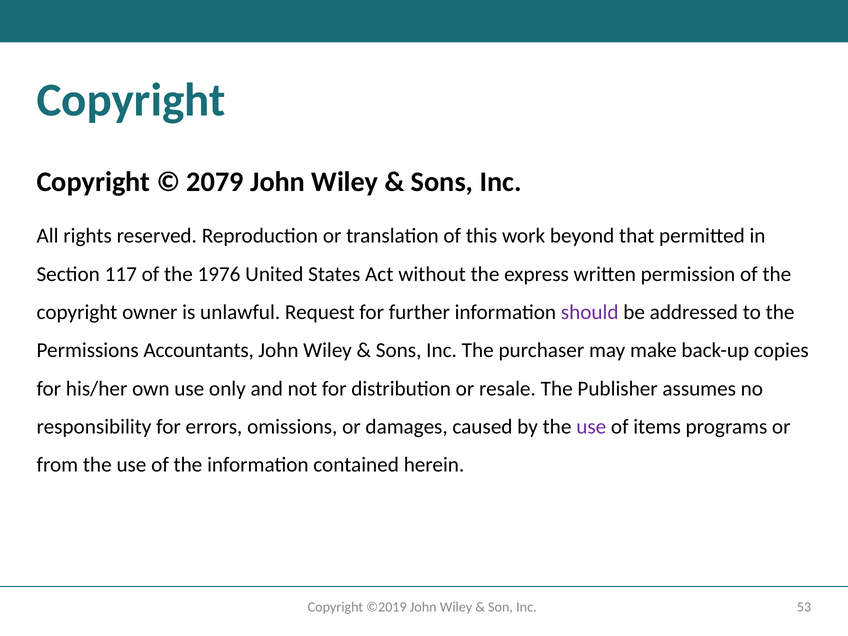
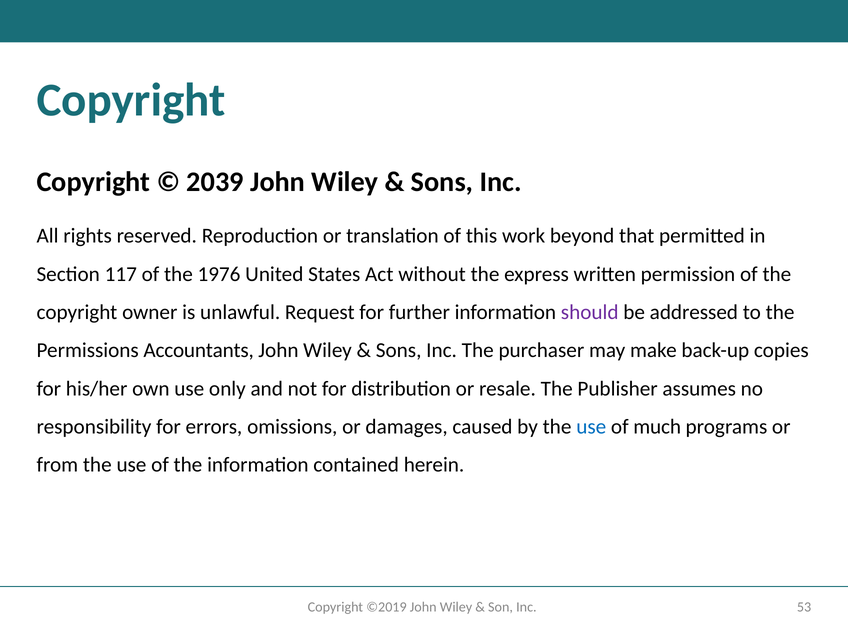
2079: 2079 -> 2039
use at (591, 427) colour: purple -> blue
items: items -> much
